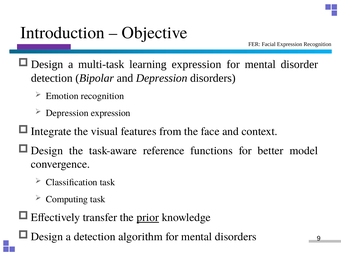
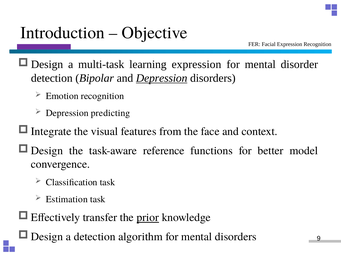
Depression at (162, 78) underline: none -> present
Depression expression: expression -> predicting
Computing: Computing -> Estimation
